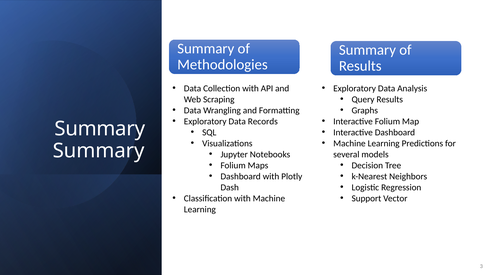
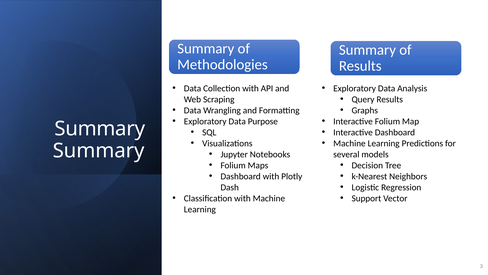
Records: Records -> Purpose
